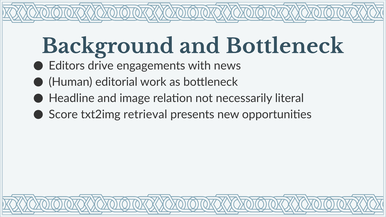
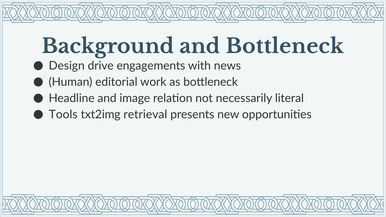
Editors: Editors -> Design
Score: Score -> Tools
